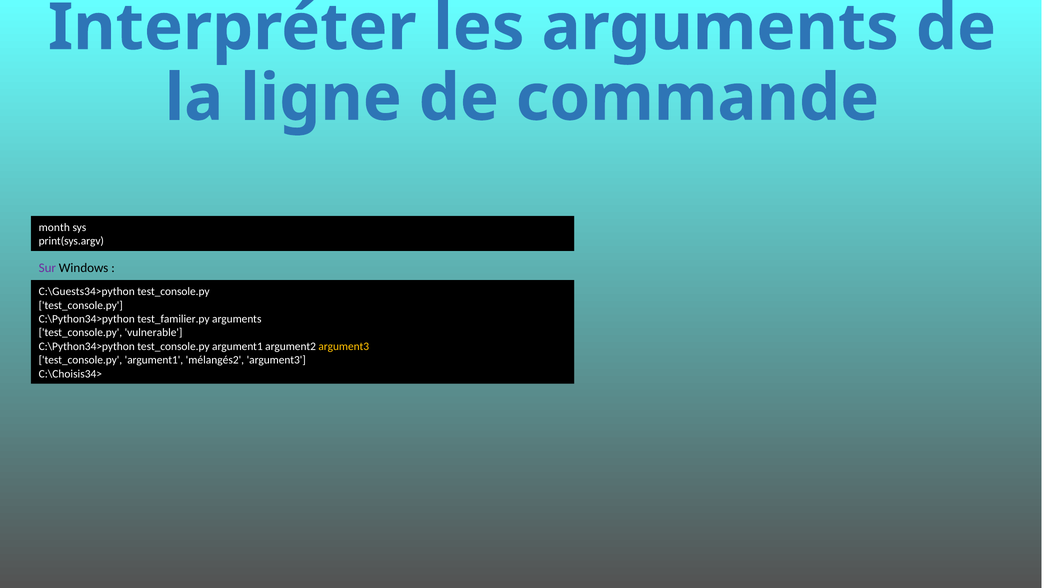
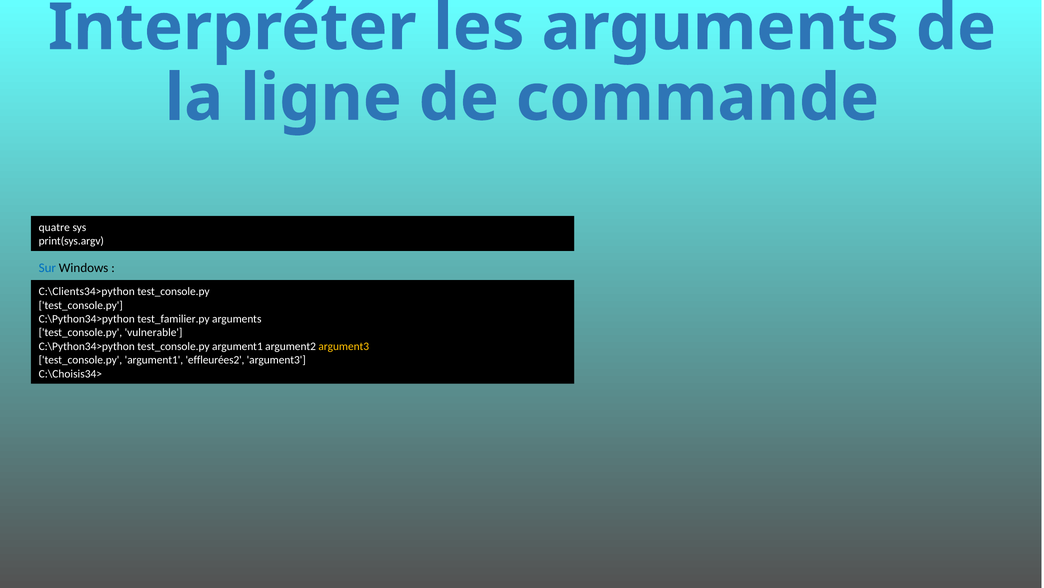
month: month -> quatre
Sur colour: purple -> blue
C:\Guests34>python: C:\Guests34>python -> C:\Clients34>python
mélangés2: mélangés2 -> effleurées2
